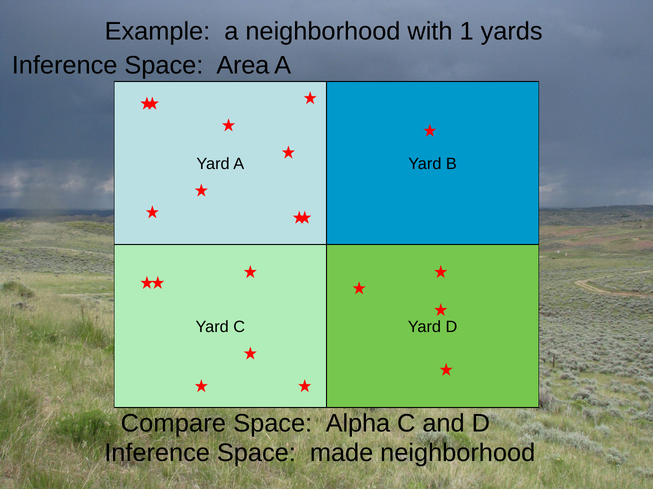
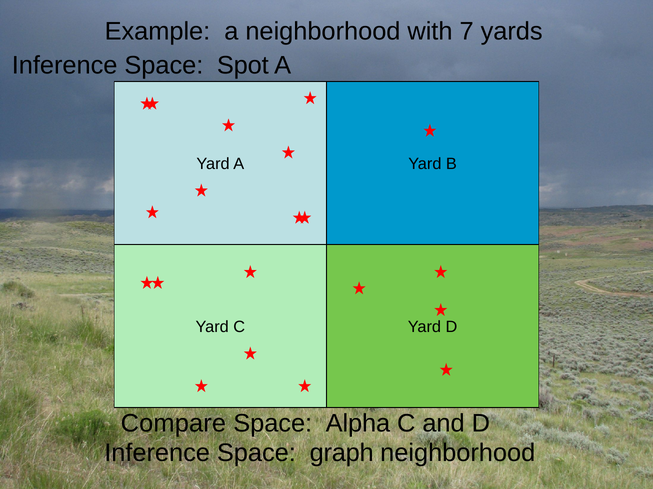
1: 1 -> 7
Area: Area -> Spot
made: made -> graph
